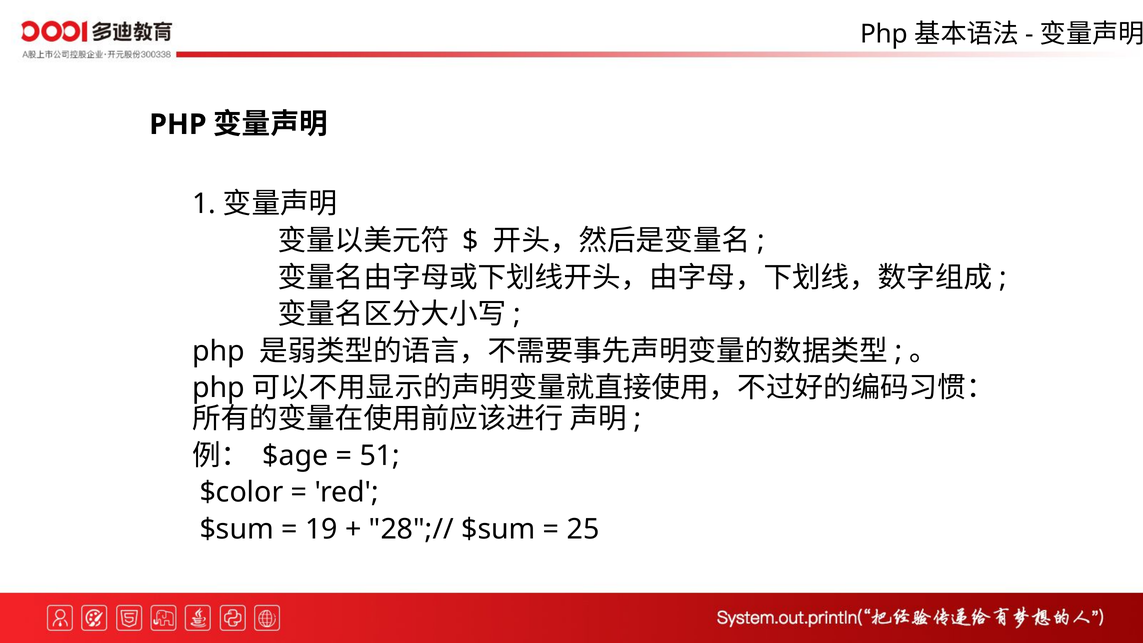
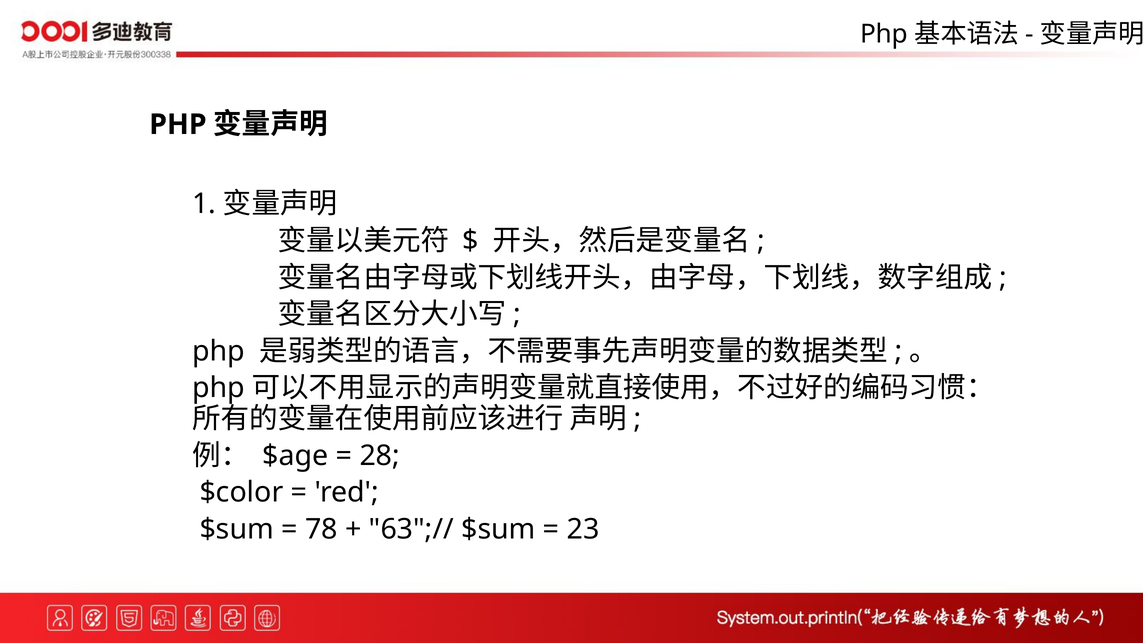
51: 51 -> 28
19: 19 -> 78
28";//: 28";// -> 63";//
25: 25 -> 23
